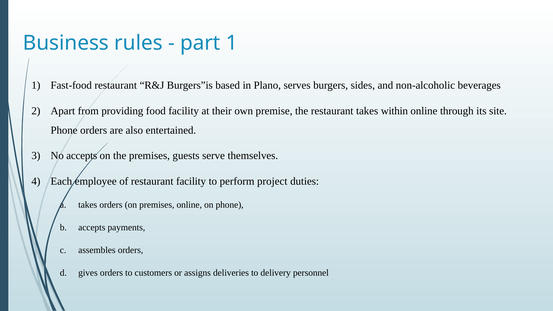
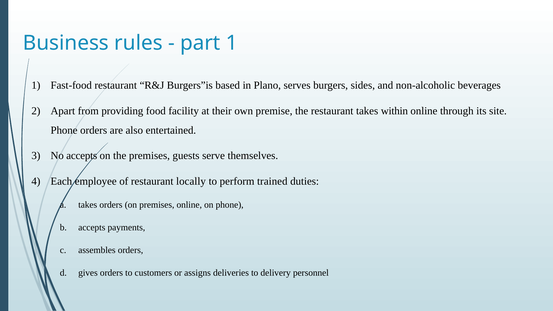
restaurant facility: facility -> locally
project: project -> trained
